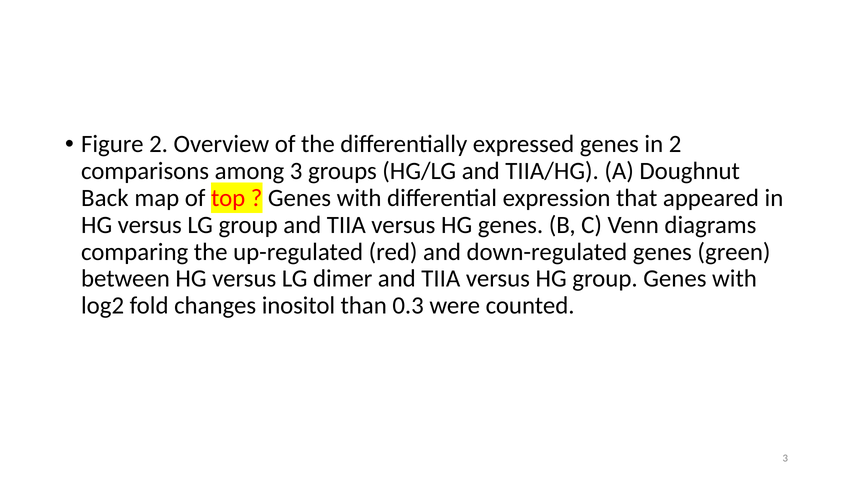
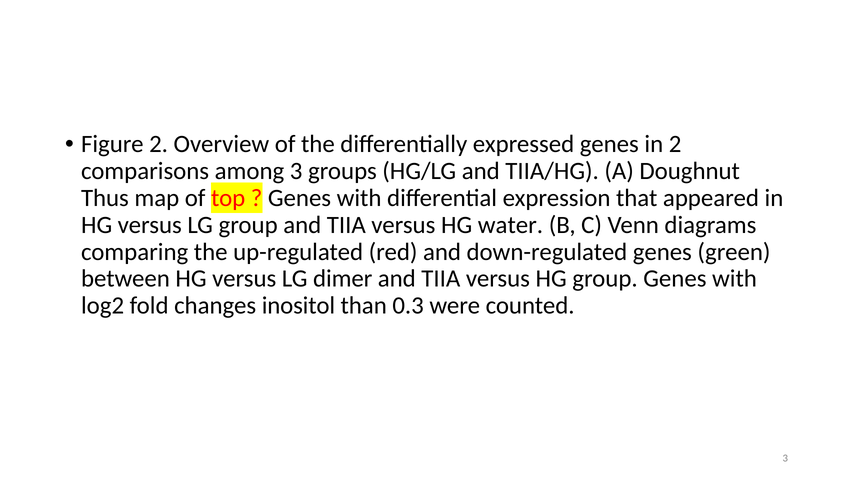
Back: Back -> Thus
HG genes: genes -> water
